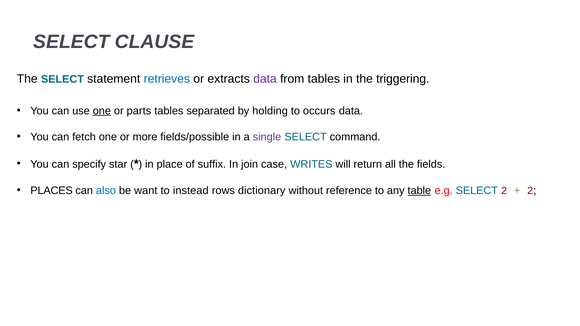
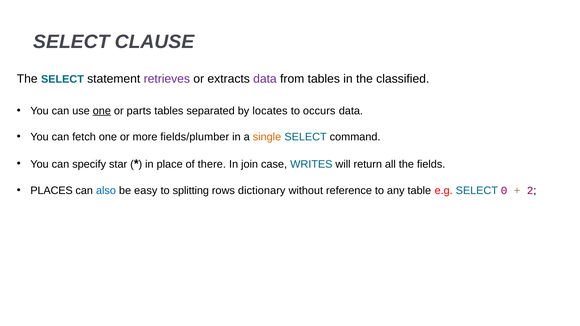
retrieves colour: blue -> purple
triggering: triggering -> classified
holding: holding -> locates
fields/possible: fields/possible -> fields/plumber
single colour: purple -> orange
suffix: suffix -> there
want: want -> easy
instead: instead -> splitting
table underline: present -> none
SELECT 2: 2 -> 0
